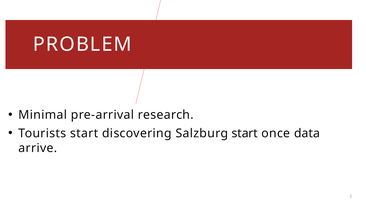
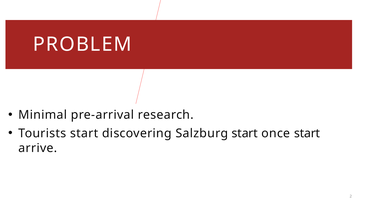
once data: data -> start
